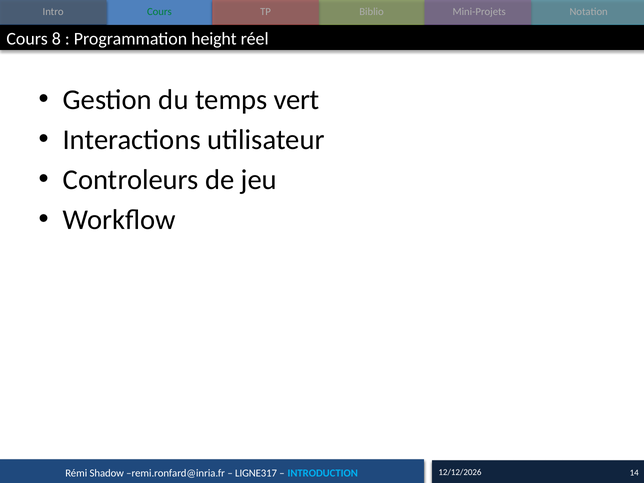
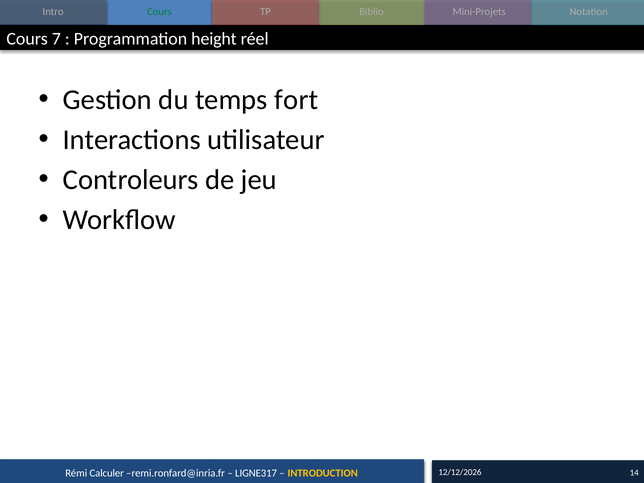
8: 8 -> 7
vert: vert -> fort
Shadow: Shadow -> Calculer
INTRODUCTION colour: light blue -> yellow
